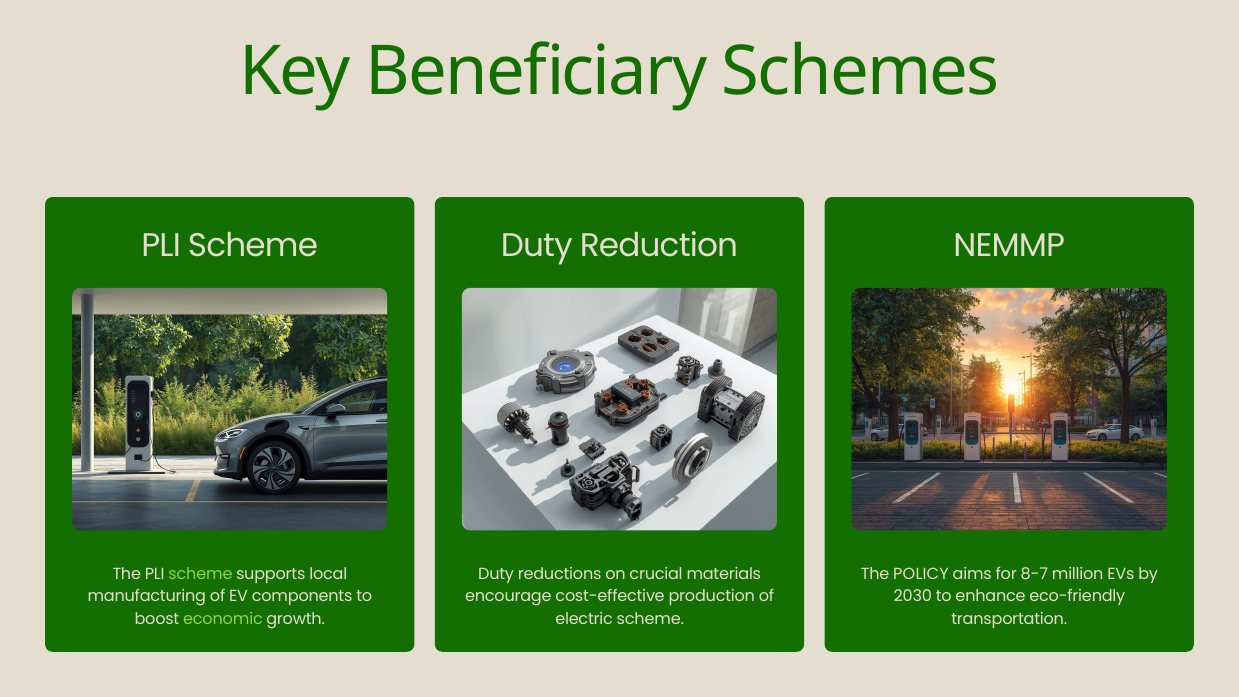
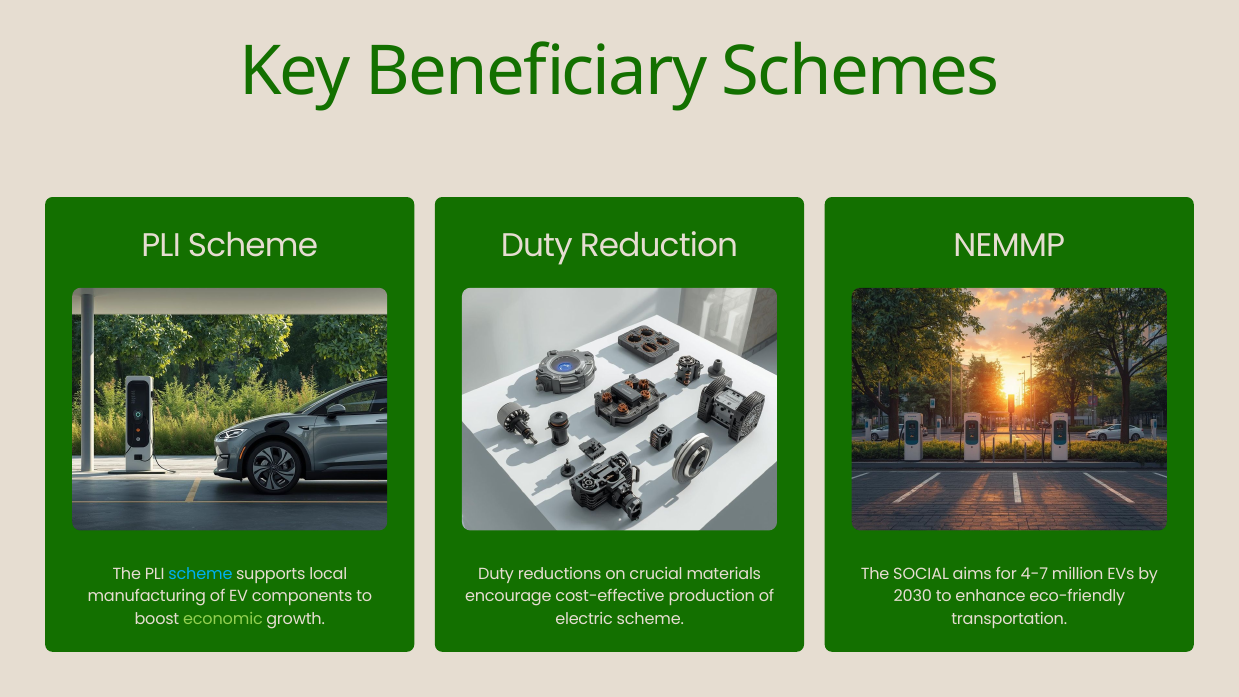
POLICY: POLICY -> SOCIAL
8-7: 8-7 -> 4-7
scheme at (200, 574) colour: light green -> light blue
